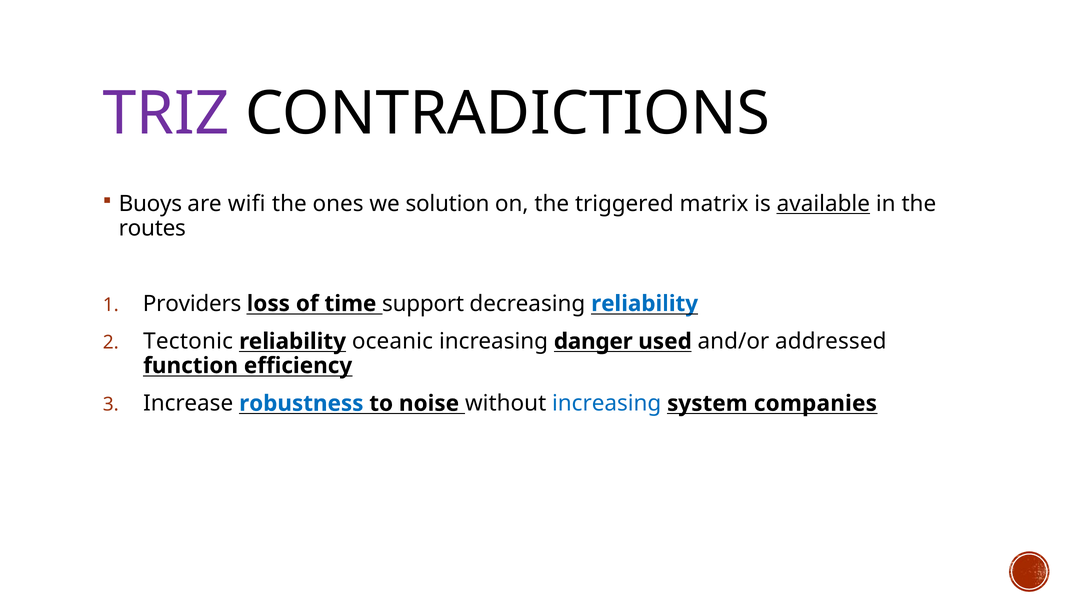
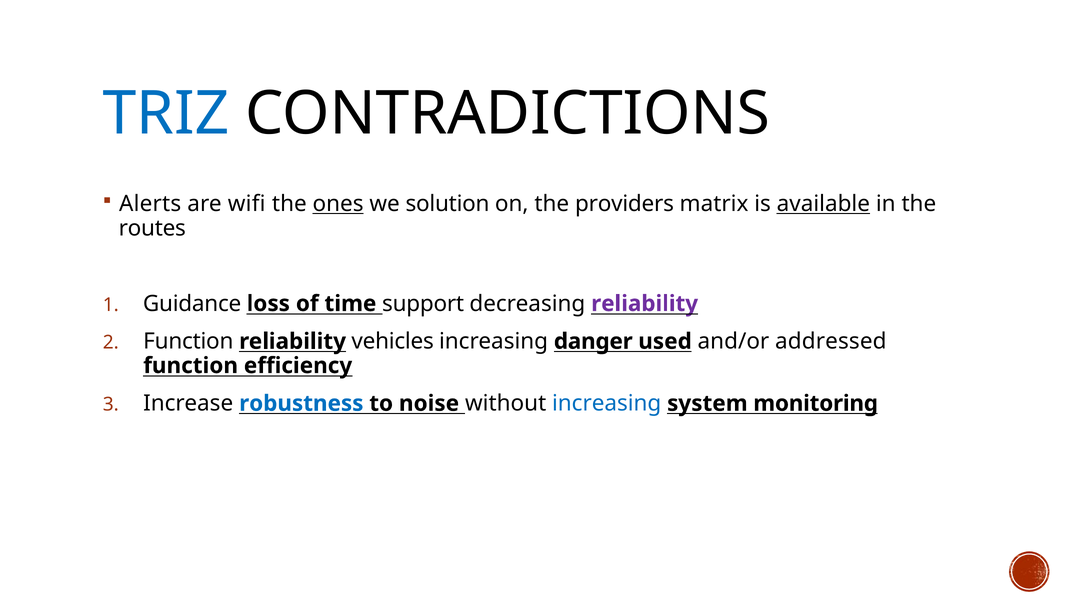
TRIZ colour: purple -> blue
Buoys: Buoys -> Alerts
ones underline: none -> present
triggered: triggered -> providers
Providers: Providers -> Guidance
reliability at (645, 304) colour: blue -> purple
Tectonic at (188, 341): Tectonic -> Function
oceanic: oceanic -> vehicles
companies: companies -> monitoring
